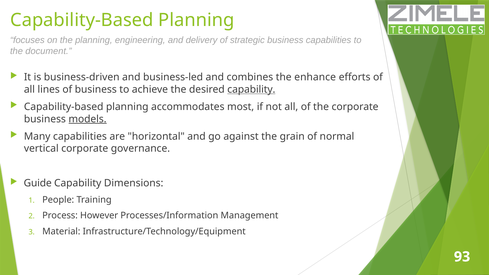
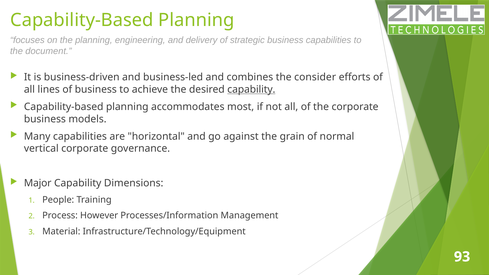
enhance: enhance -> consider
models underline: present -> none
Guide: Guide -> Major
